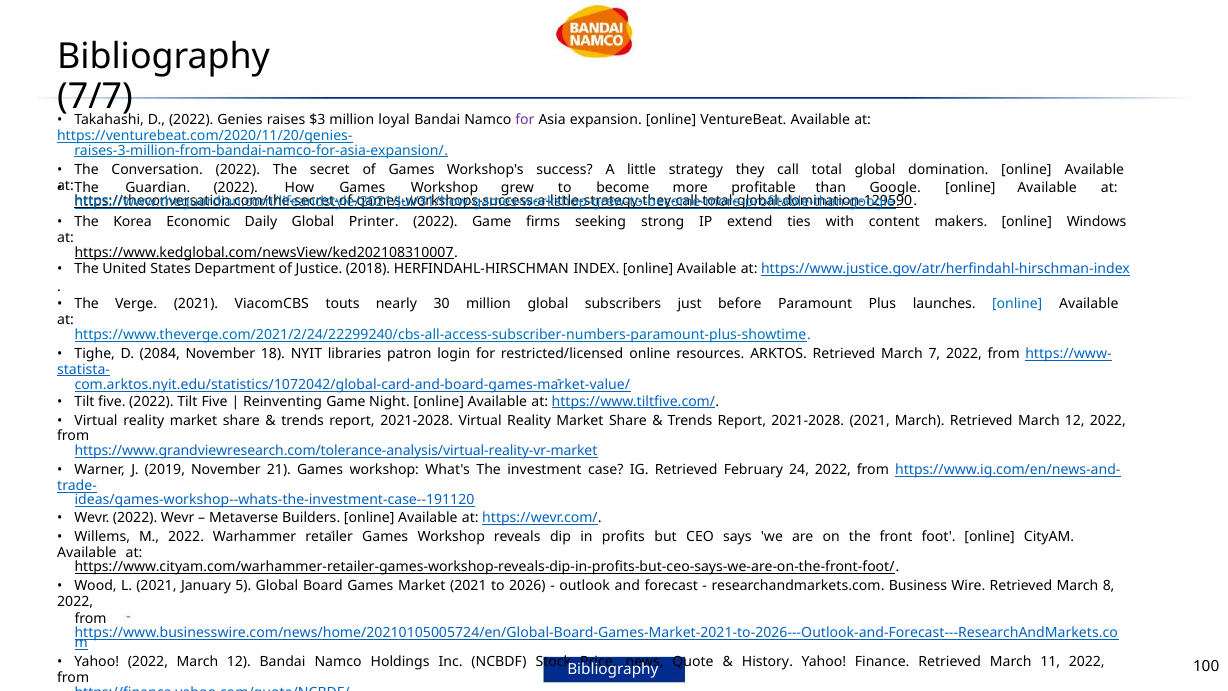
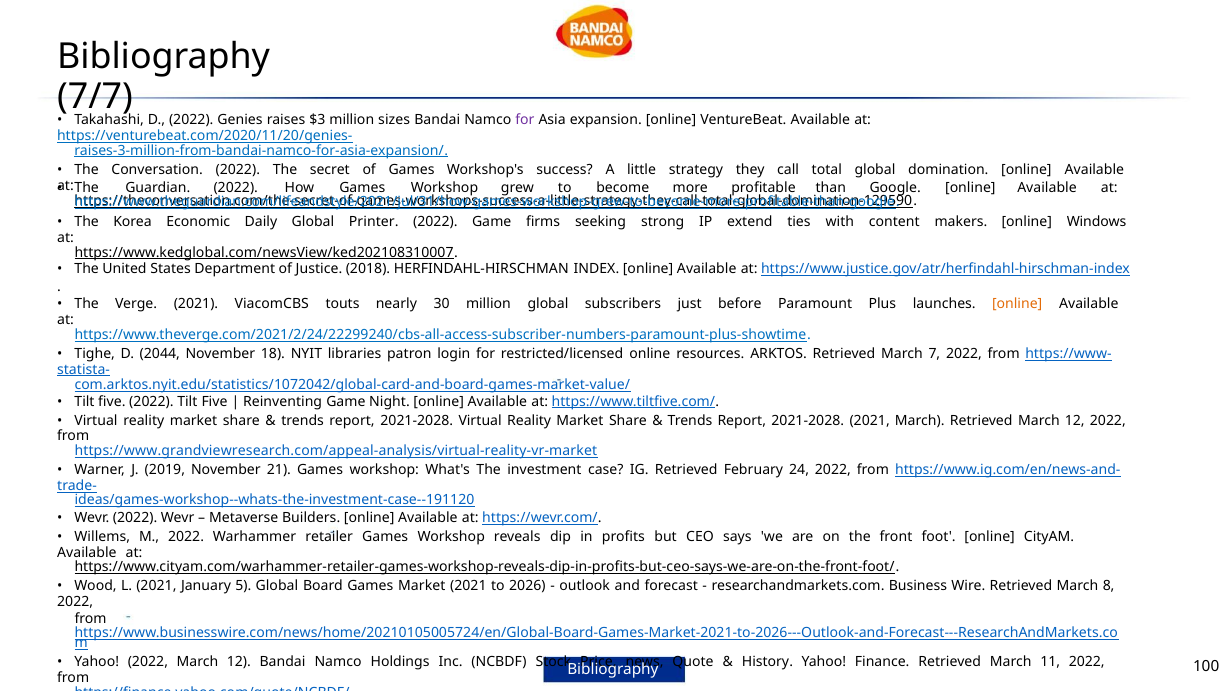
loyal: loyal -> sizes
online at (1017, 304) colour: blue -> orange
2084: 2084 -> 2044
https://www.grandviewresearch.com/tolerance-analysis/virtual-reality-vr-market: https://www.grandviewresearch.com/tolerance-analysis/virtual-reality-vr-market -> https://www.grandviewresearch.com/appeal-analysis/virtual-reality-vr-market
